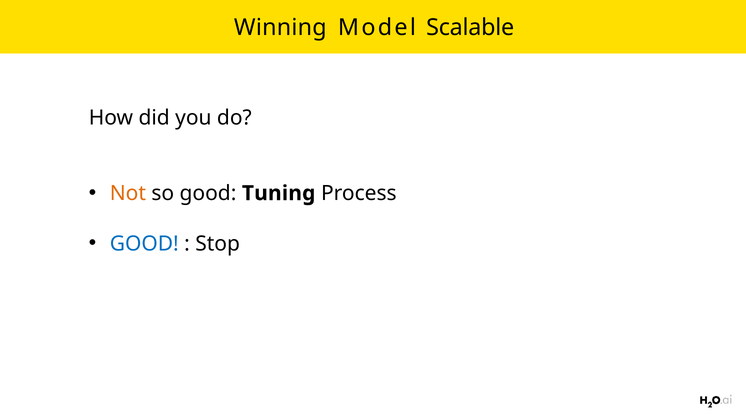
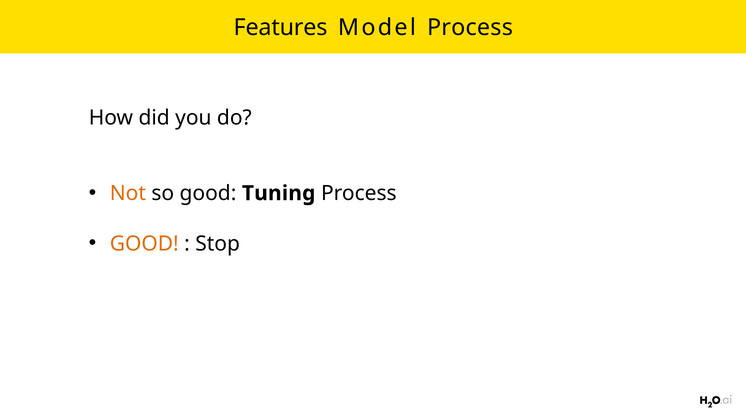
Winning: Winning -> Features
Model Scalable: Scalable -> Process
GOOD at (144, 243) colour: blue -> orange
